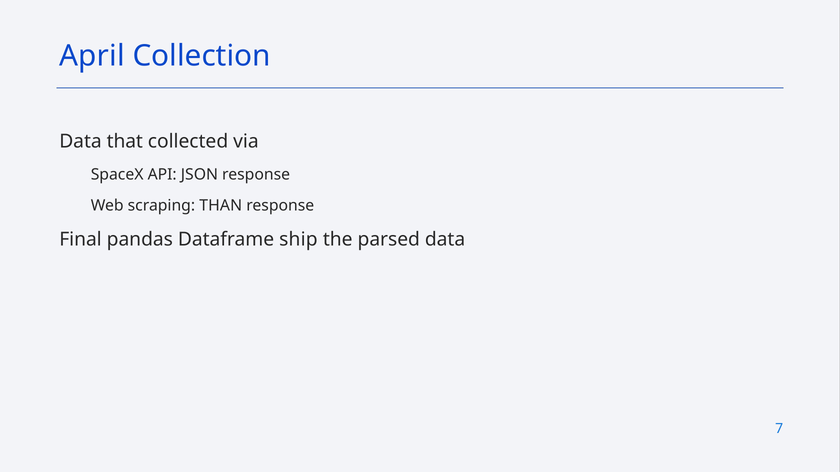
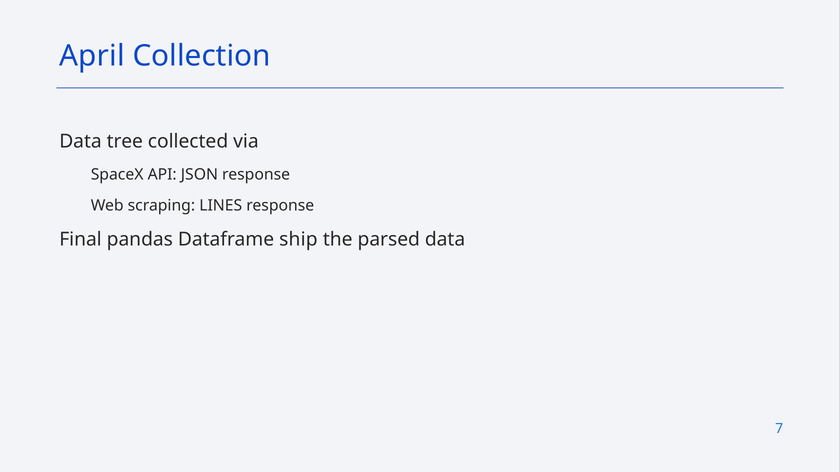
that: that -> tree
THAN: THAN -> LINES
